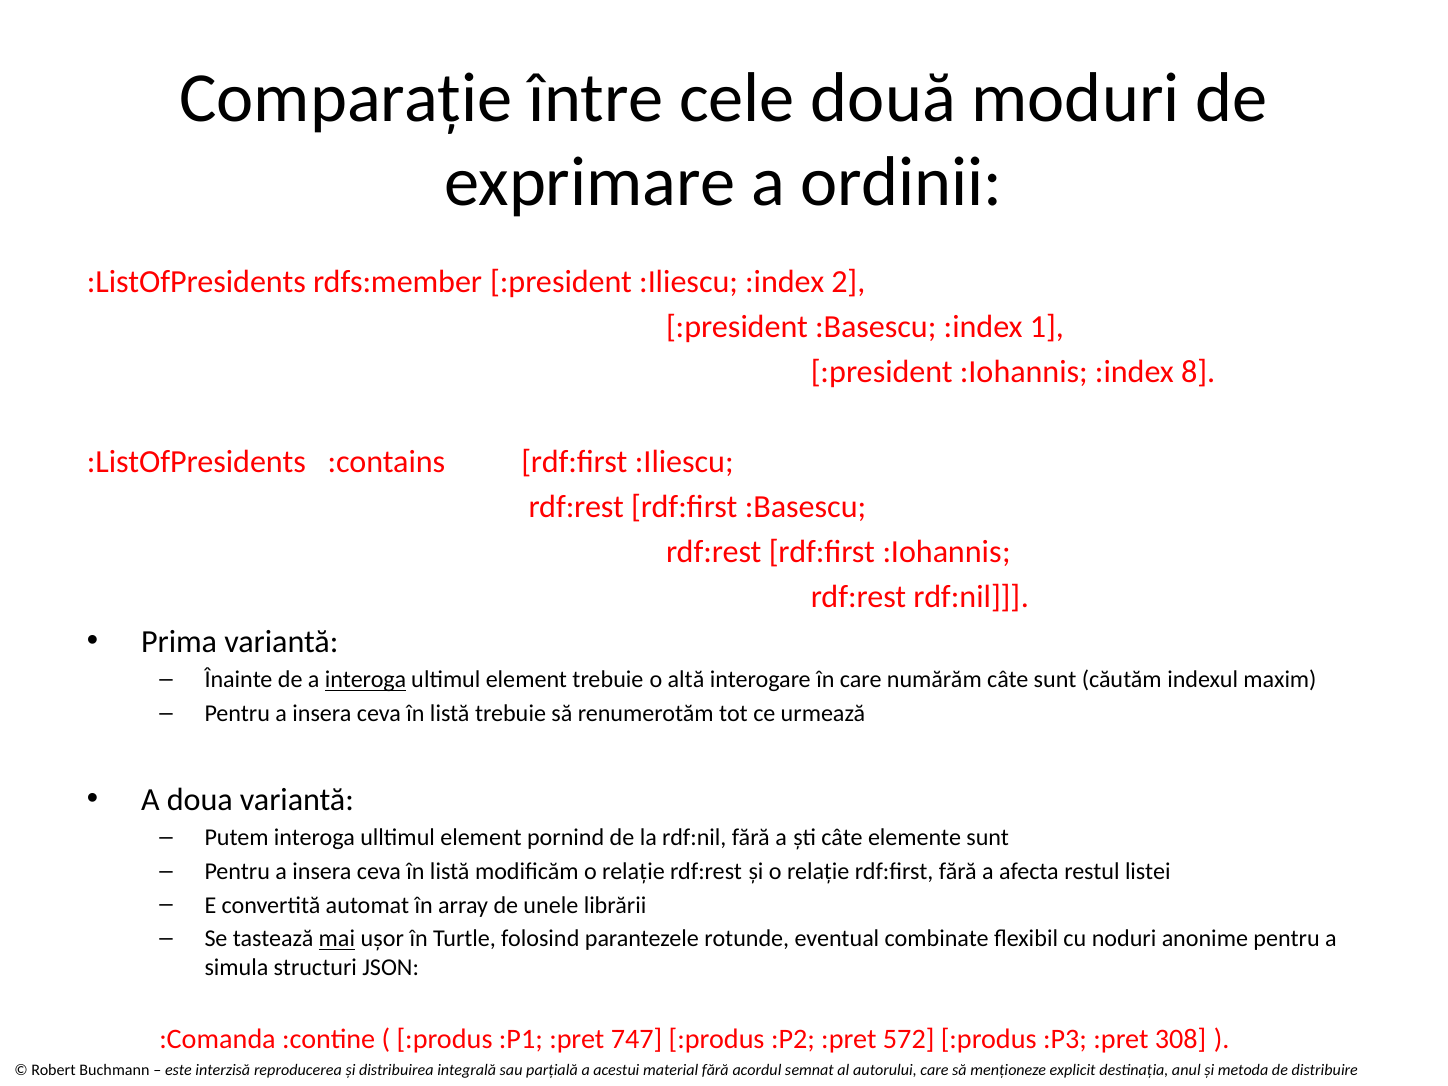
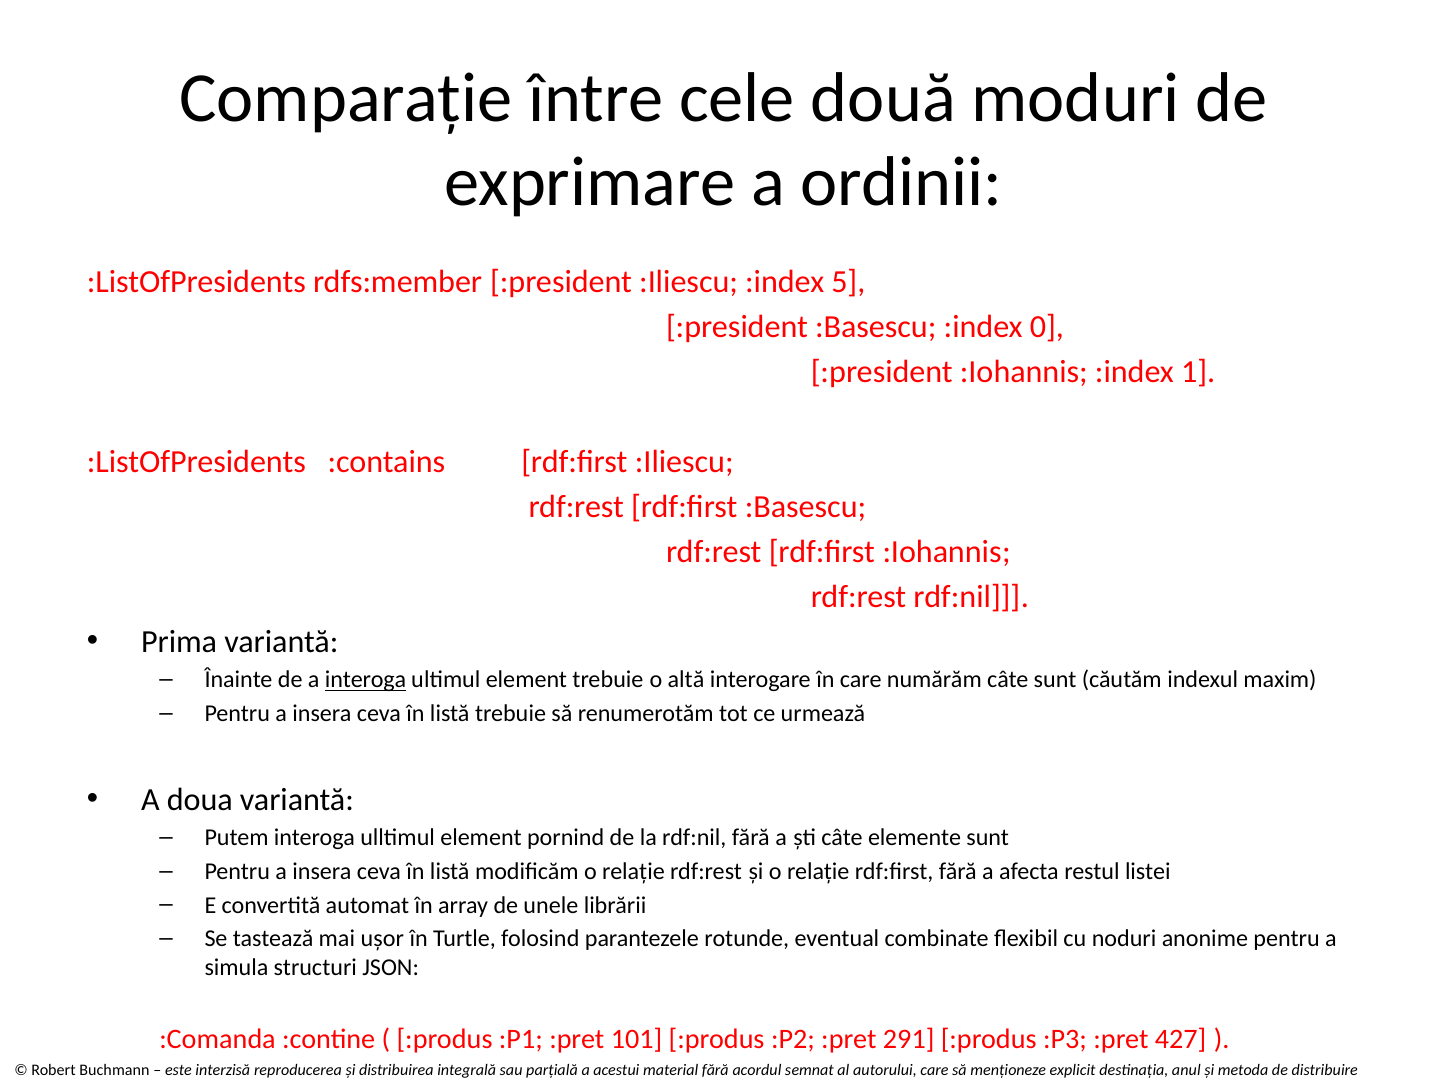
2: 2 -> 5
1: 1 -> 0
8: 8 -> 1
mai underline: present -> none
747: 747 -> 101
572: 572 -> 291
308: 308 -> 427
